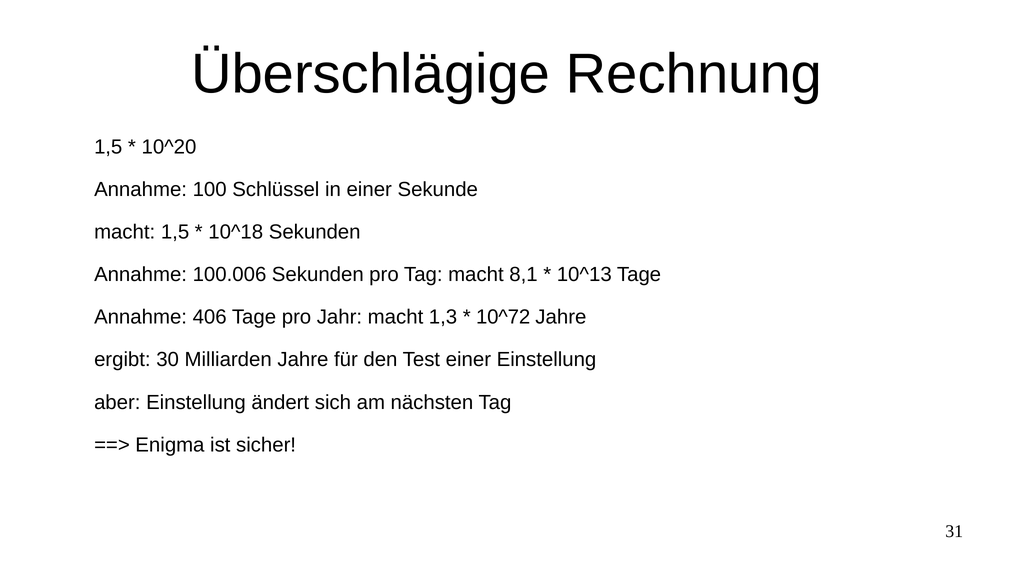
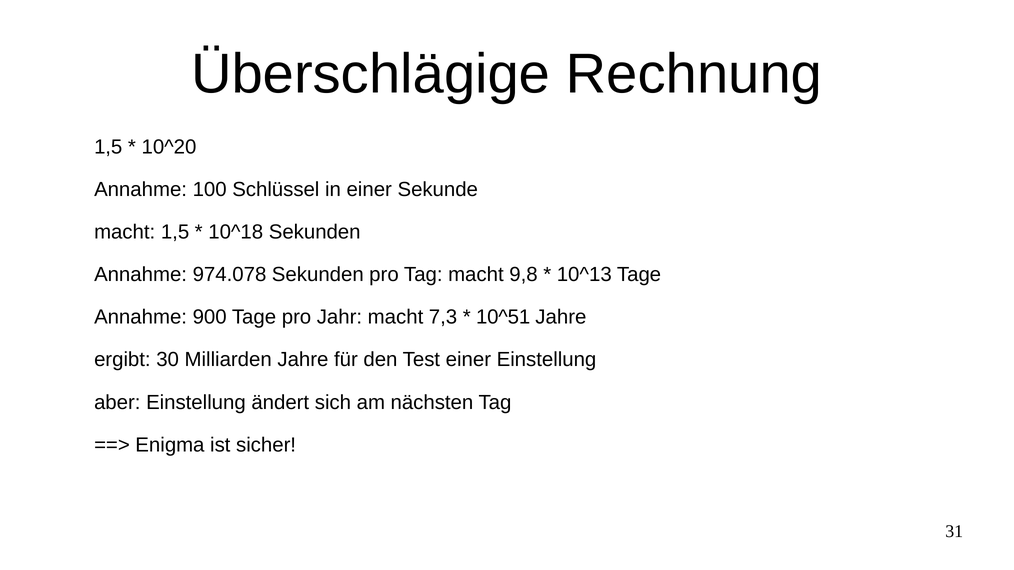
100.006: 100.006 -> 974.078
8,1: 8,1 -> 9,8
406: 406 -> 900
1,3: 1,3 -> 7,3
10^72: 10^72 -> 10^51
